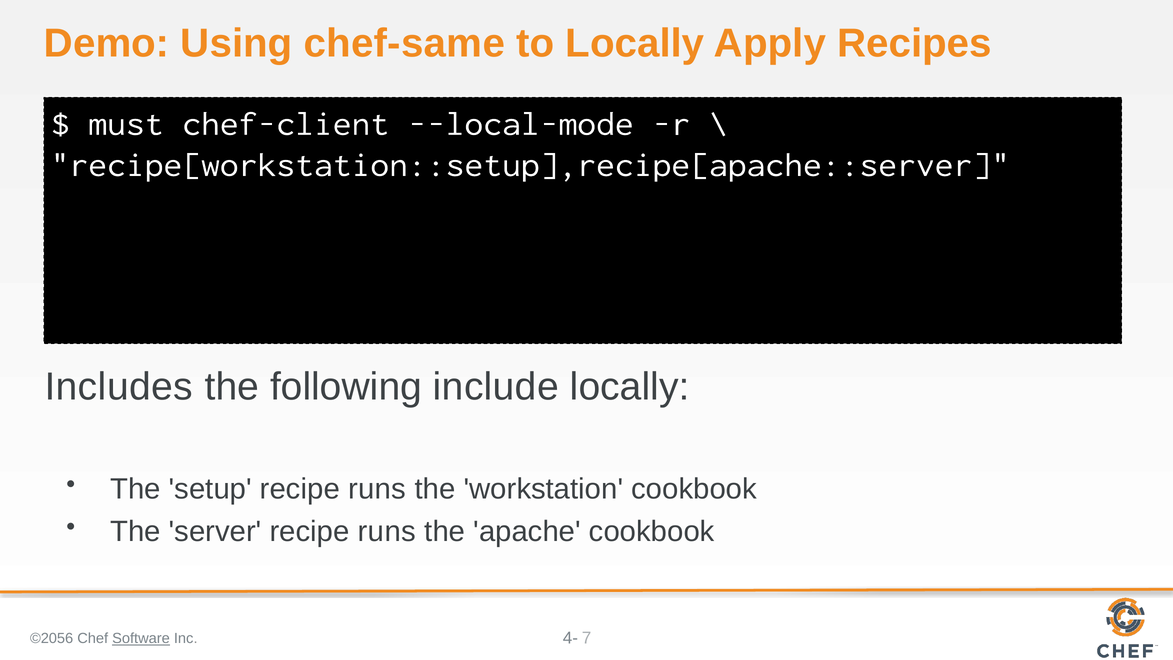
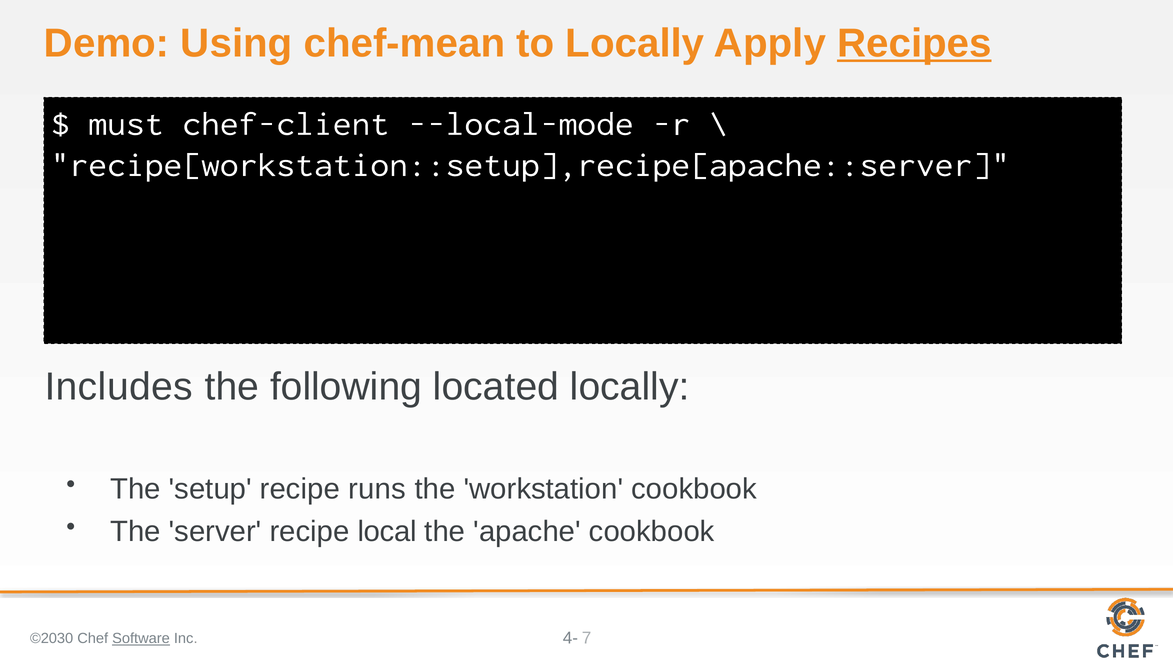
chef-same: chef-same -> chef-mean
Recipes underline: none -> present
include: include -> located
server recipe runs: runs -> local
©2056: ©2056 -> ©2030
